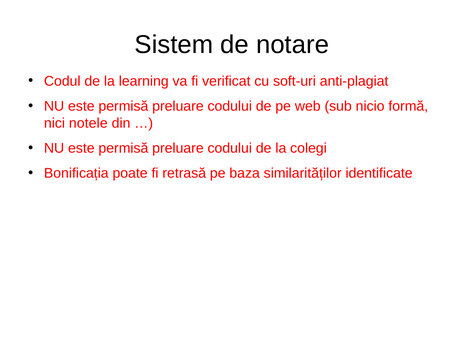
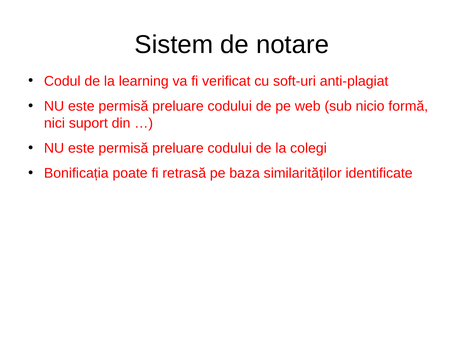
notele: notele -> suport
